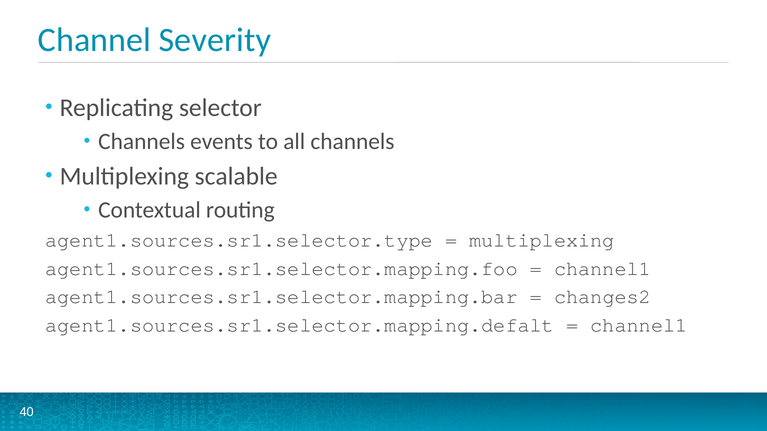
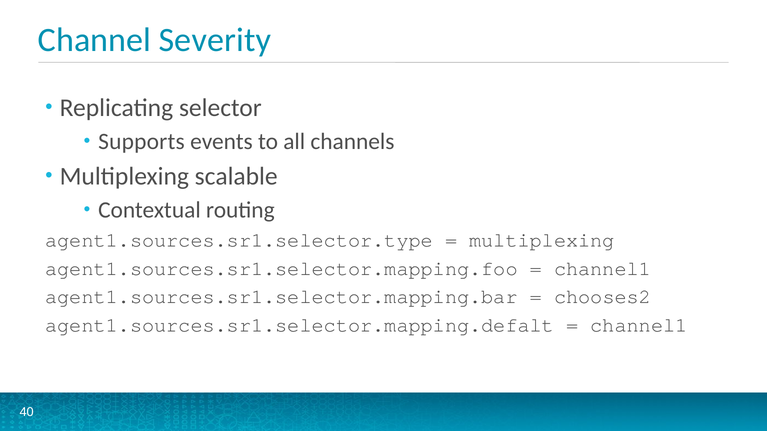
Channels at (142, 142): Channels -> Supports
changes2: changes2 -> chooses2
